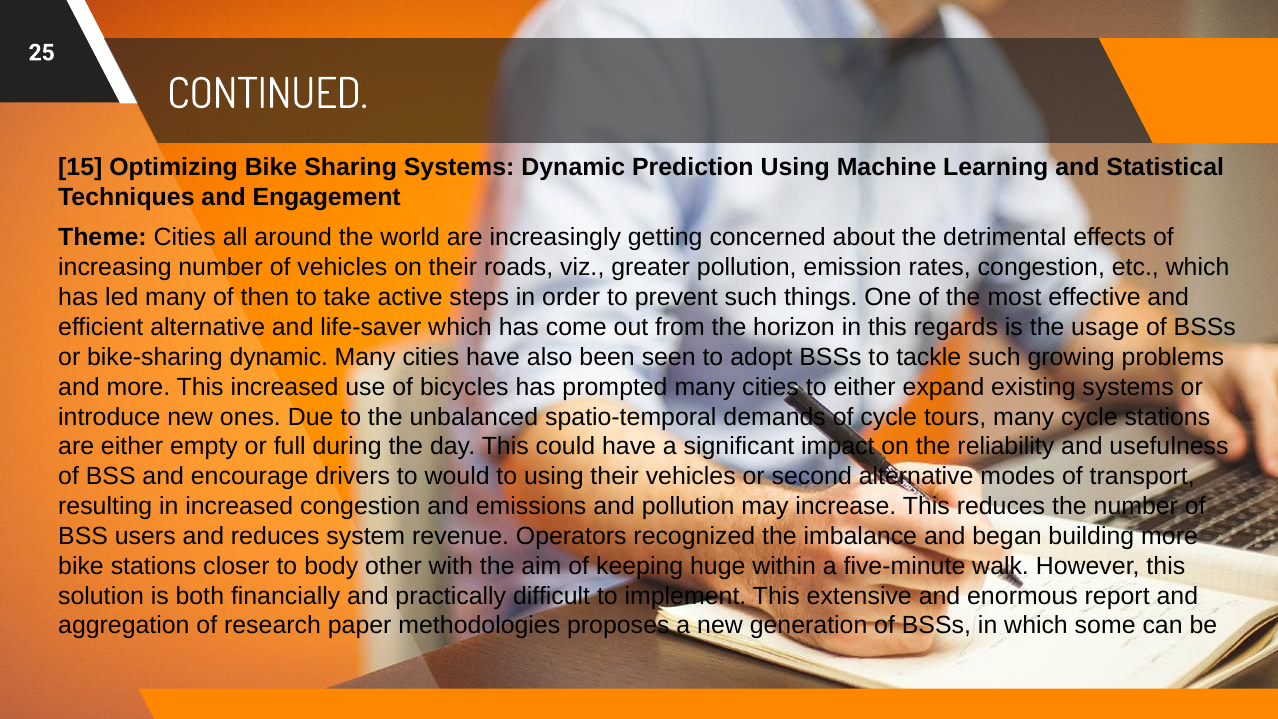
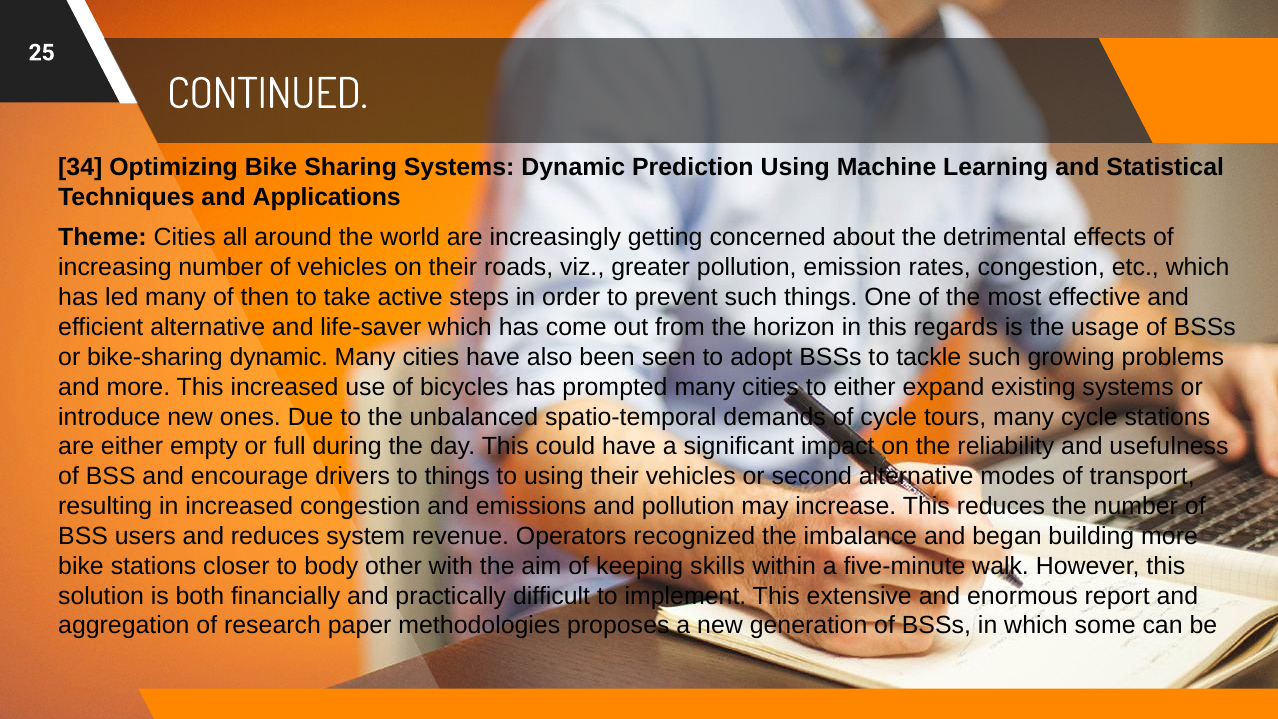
15: 15 -> 34
Engagement: Engagement -> Applications
to would: would -> things
huge: huge -> skills
